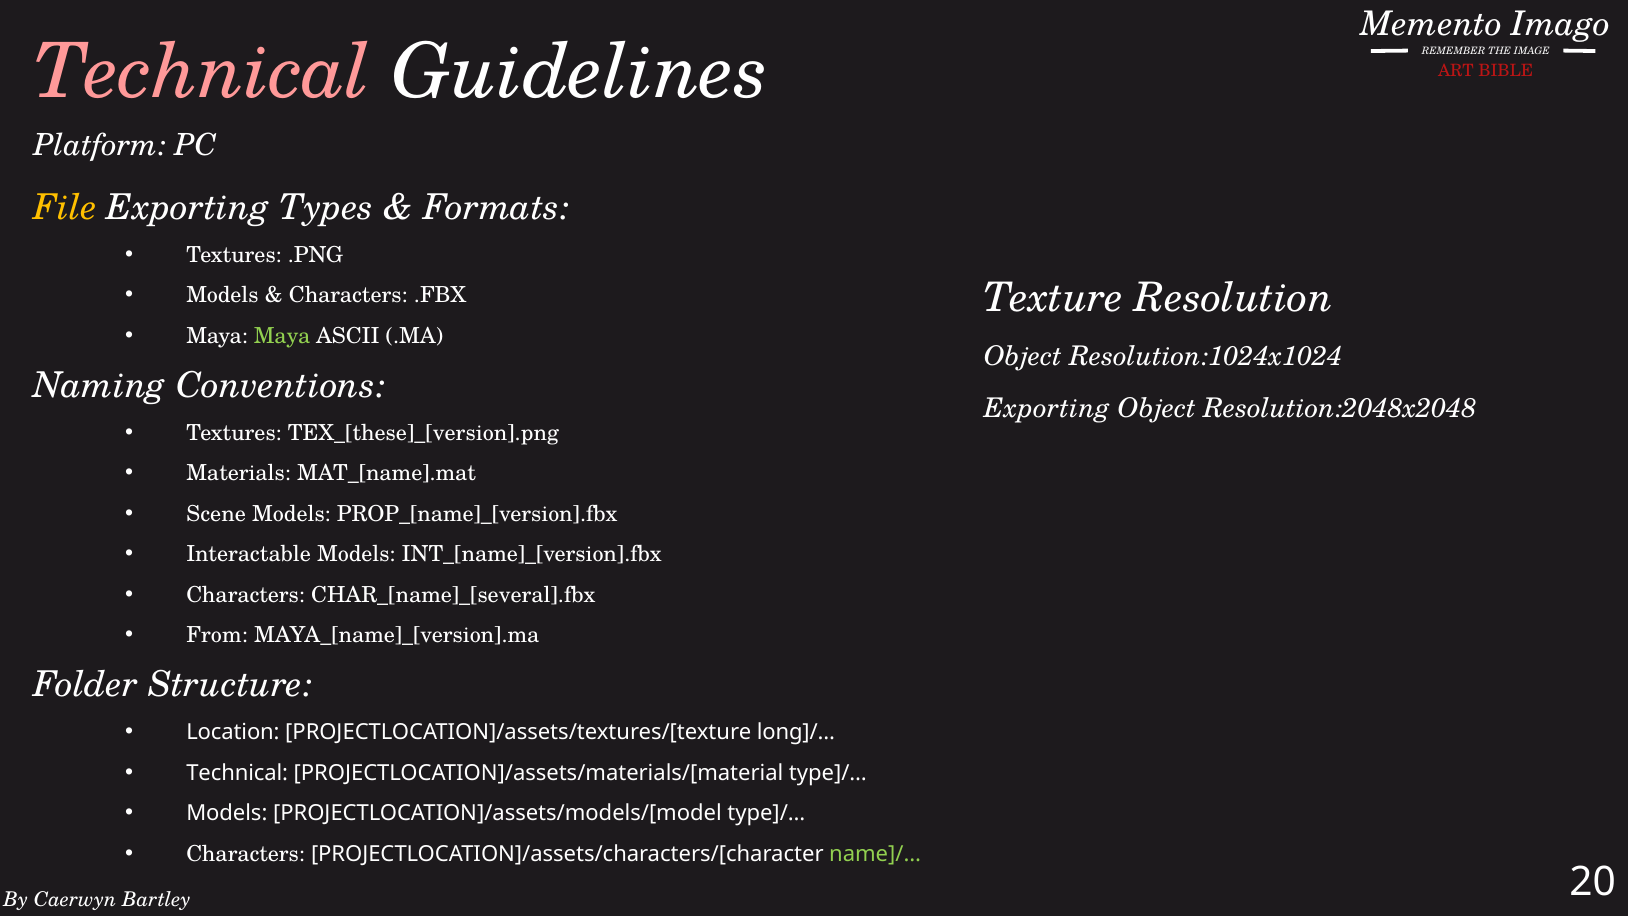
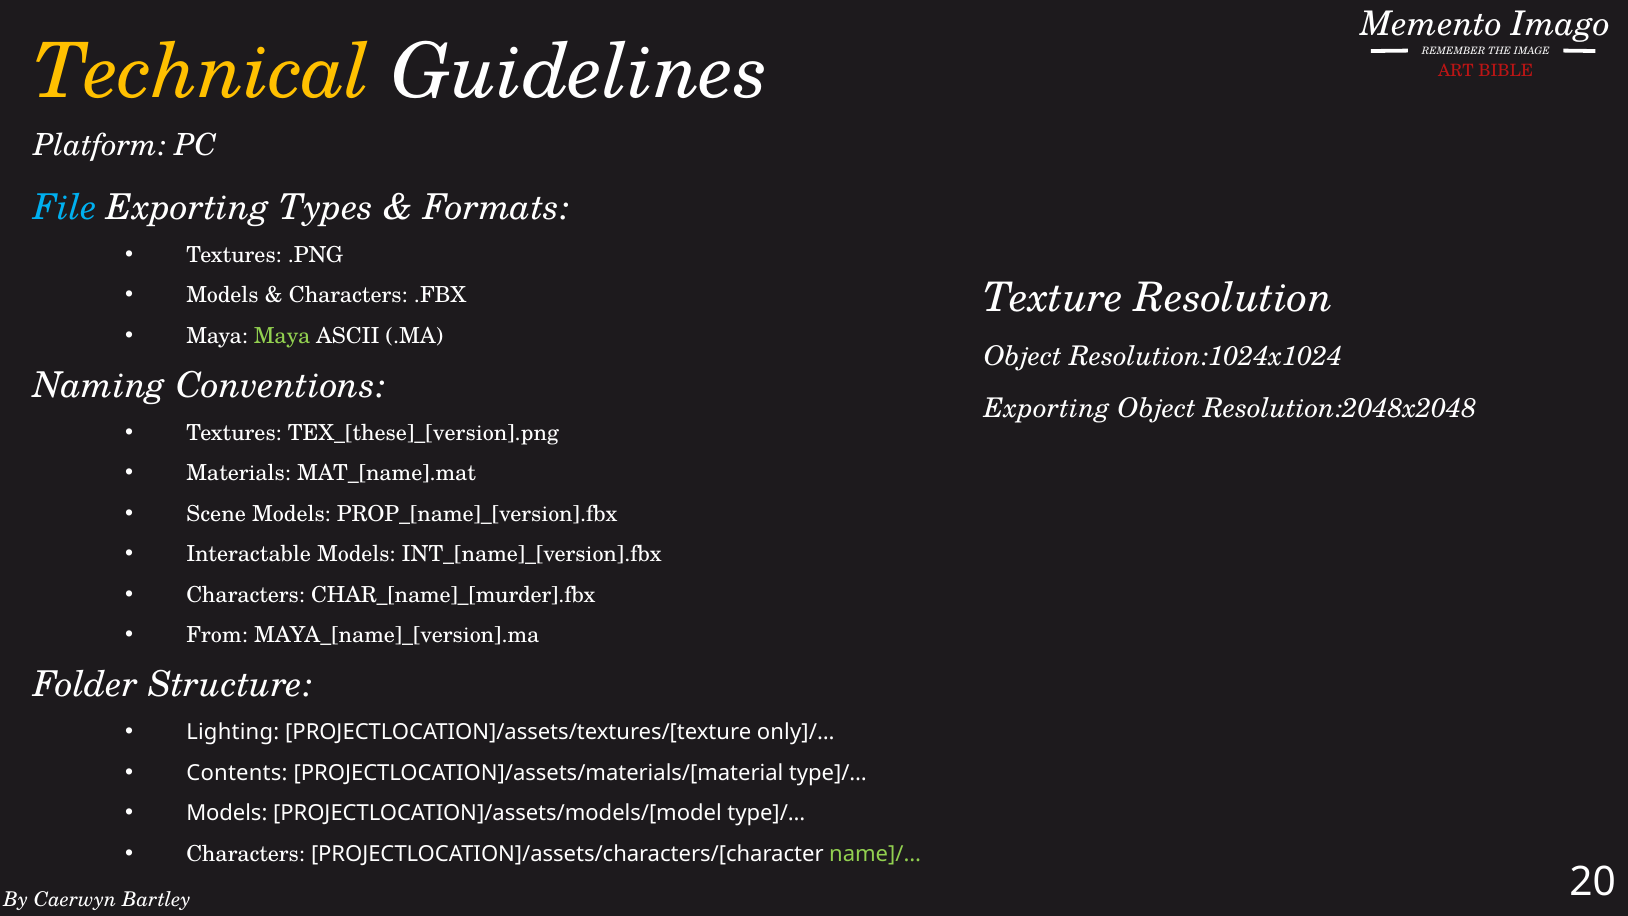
Technical at (202, 72) colour: pink -> yellow
File colour: yellow -> light blue
CHAR_[name]_[several].fbx: CHAR_[name]_[several].fbx -> CHAR_[name]_[murder].fbx
Location: Location -> Lighting
long]/…: long]/… -> only]/…
Technical at (237, 773): Technical -> Contents
